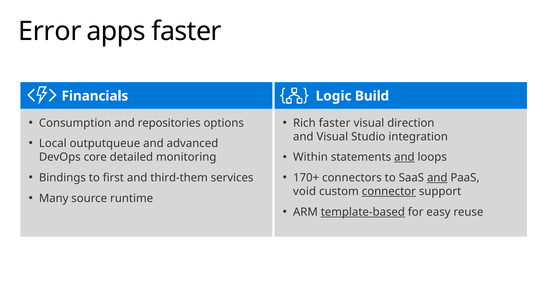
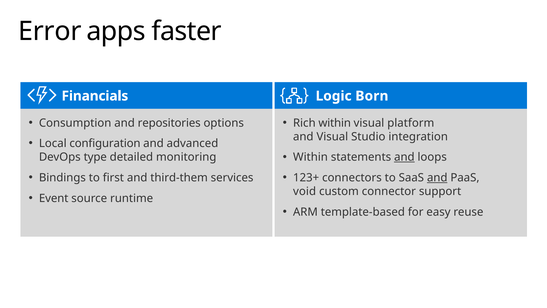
Build: Build -> Born
Rich faster: faster -> within
direction: direction -> platform
outputqueue: outputqueue -> configuration
core: core -> type
170+: 170+ -> 123+
connector underline: present -> none
Many: Many -> Event
template-based underline: present -> none
